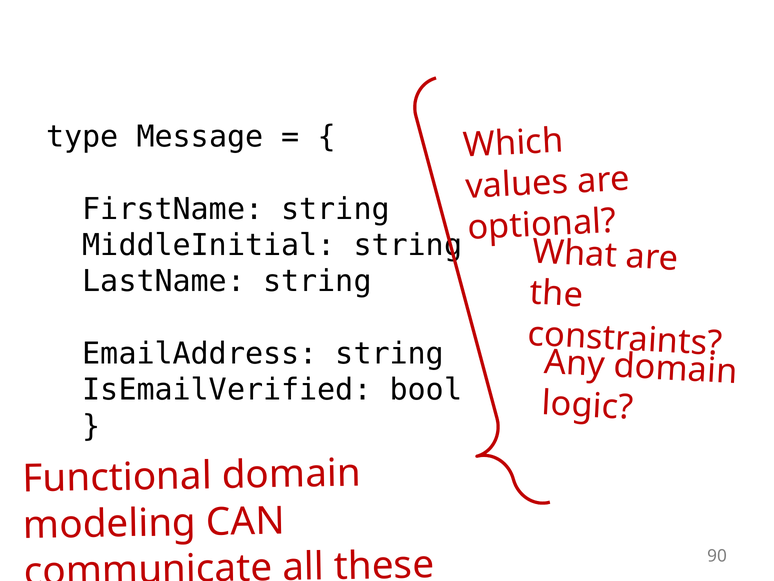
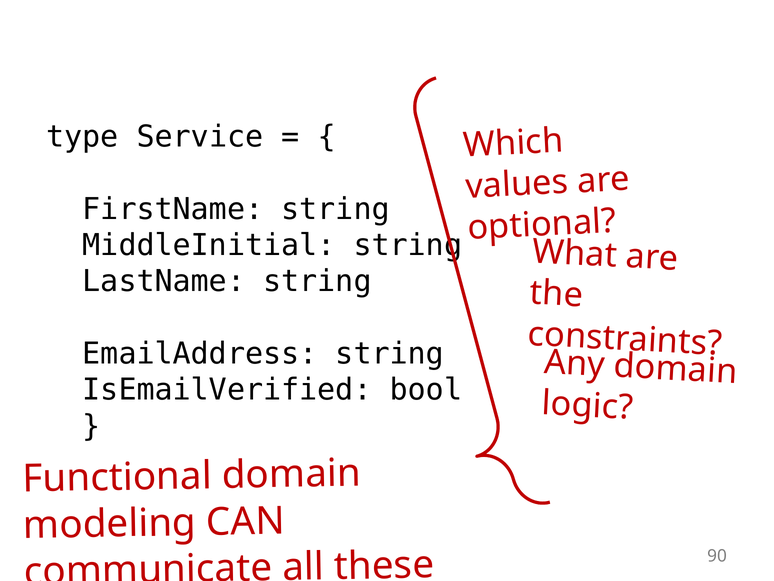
Message: Message -> Service
